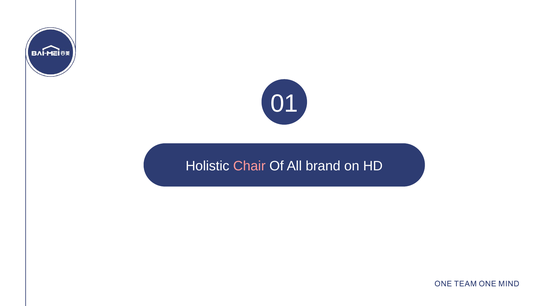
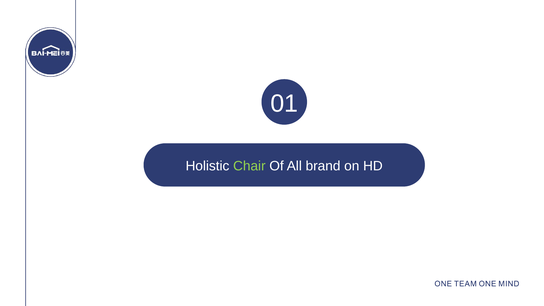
Chair colour: pink -> light green
